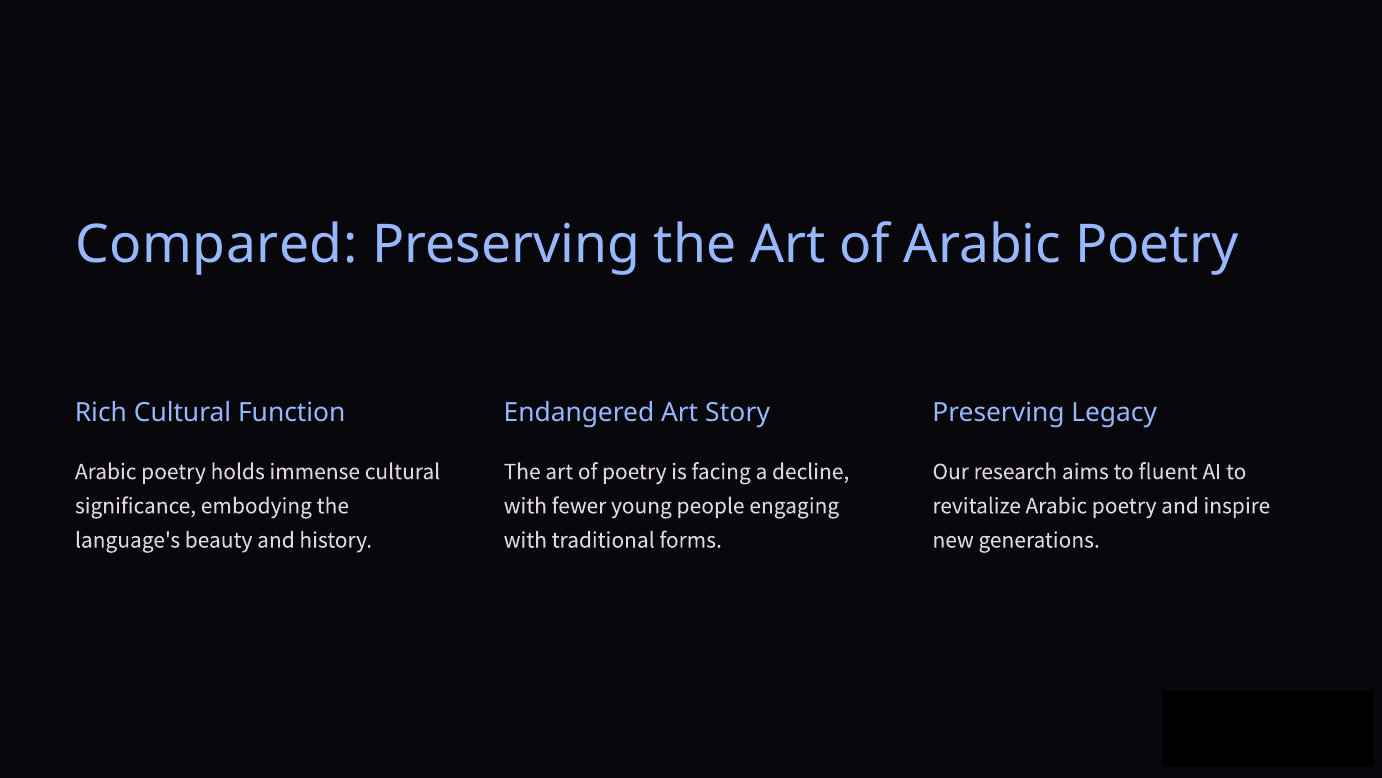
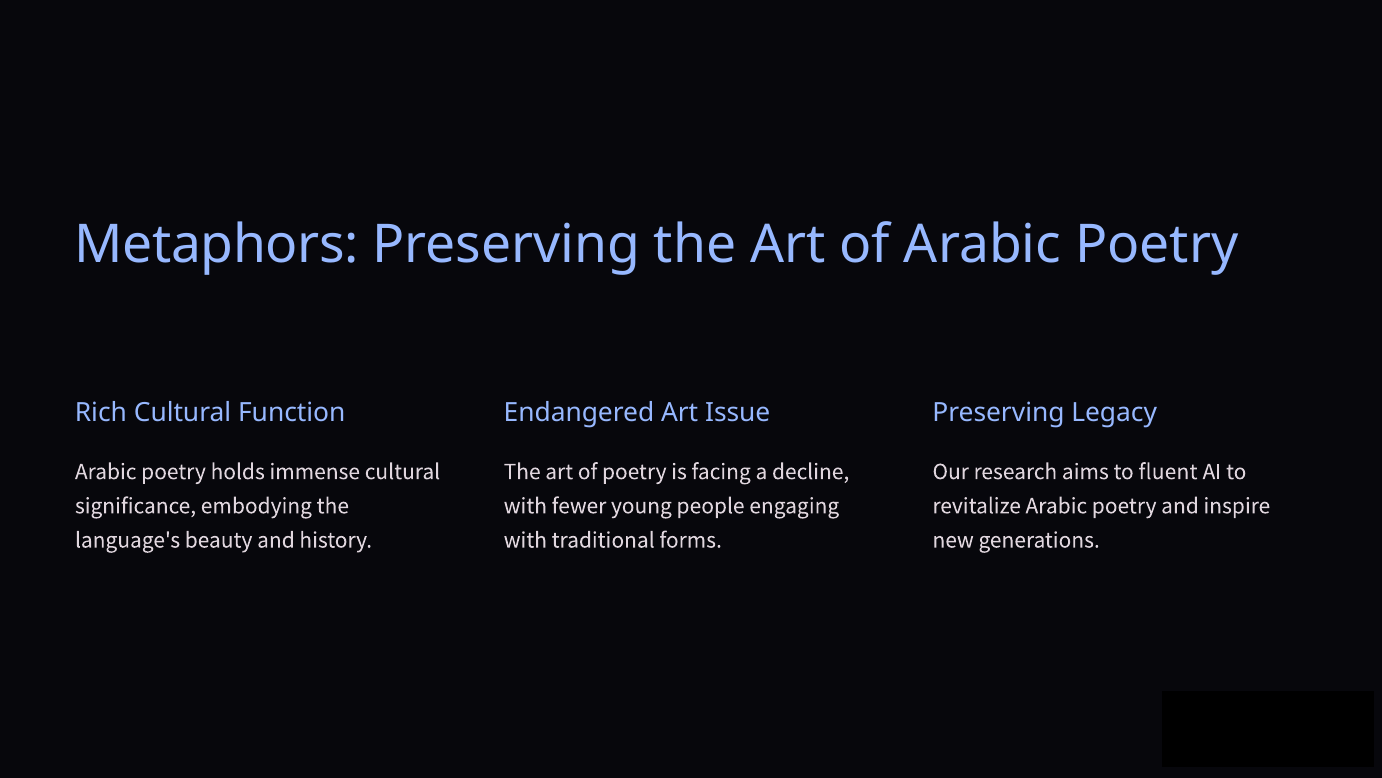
Compared: Compared -> Metaphors
Story: Story -> Issue
